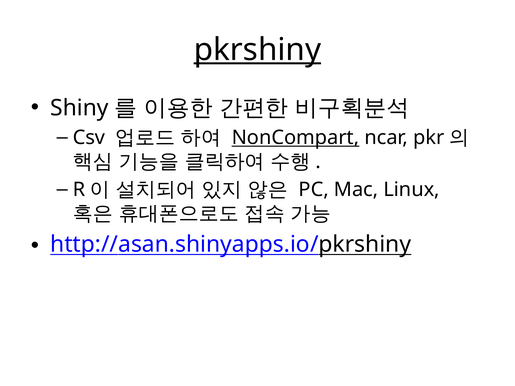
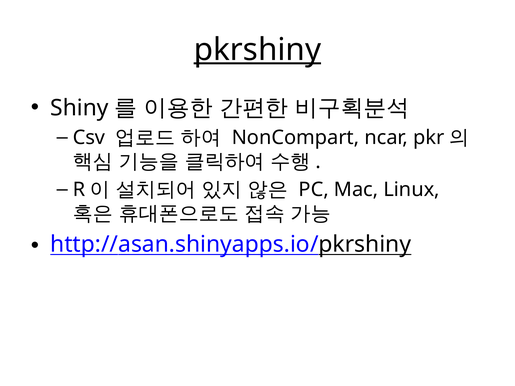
NonCompart underline: present -> none
